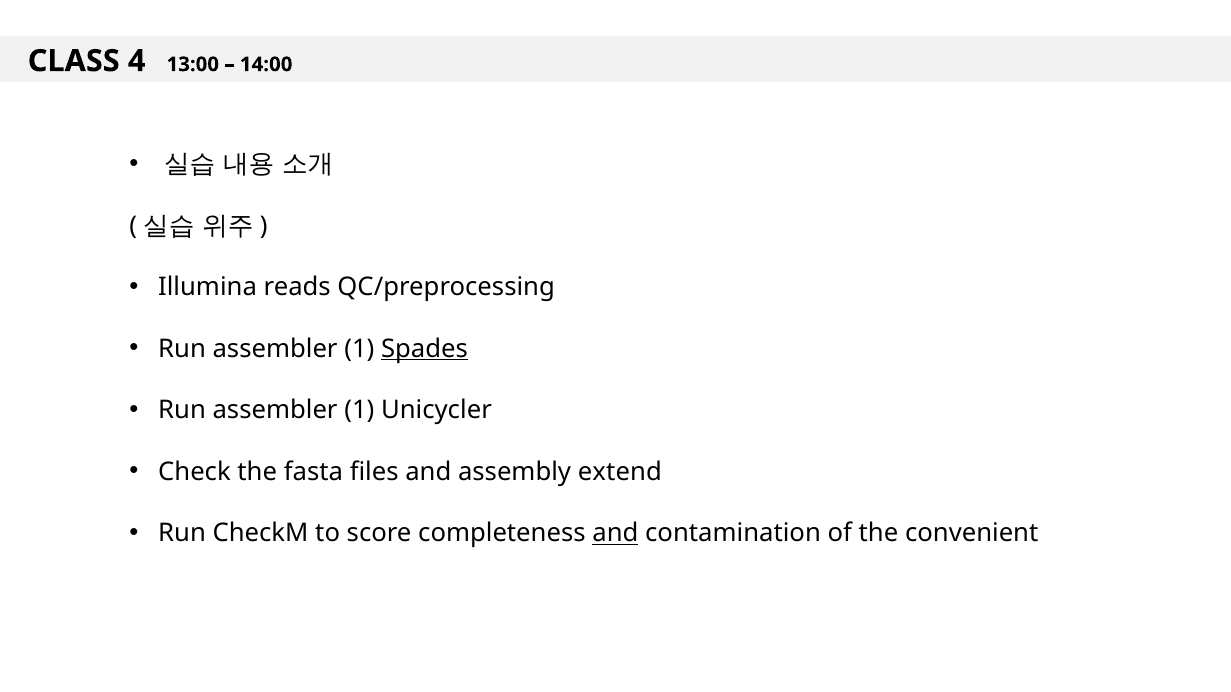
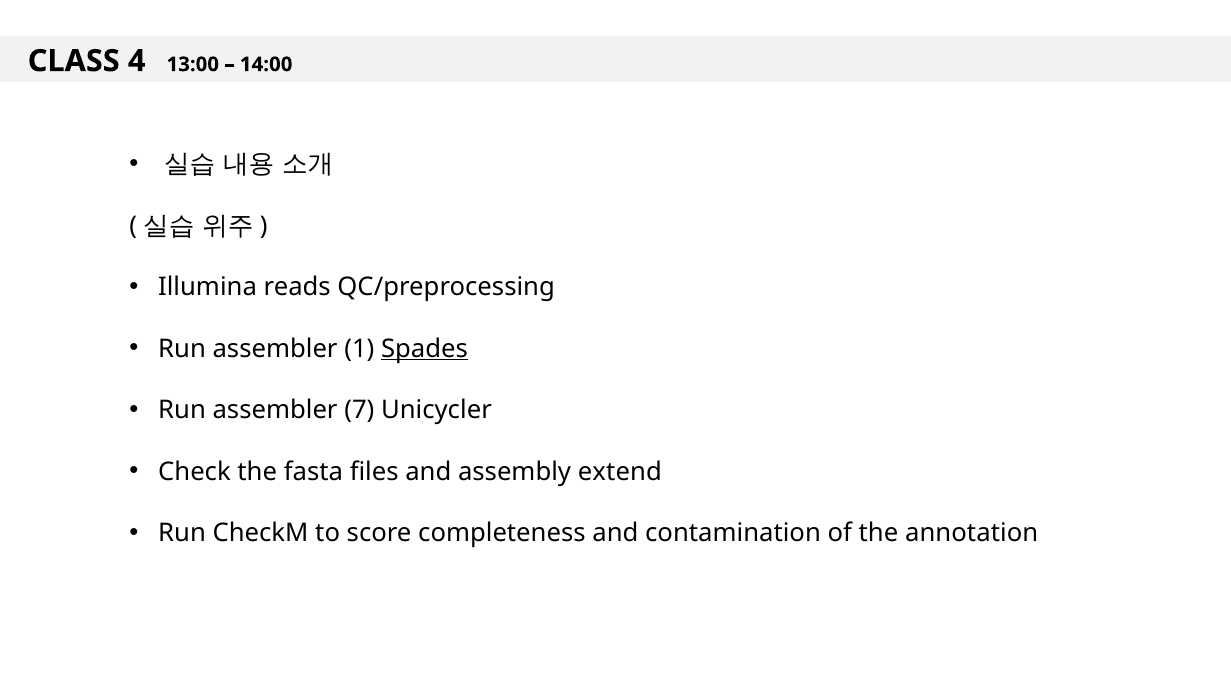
1 at (359, 410): 1 -> 7
and at (615, 534) underline: present -> none
convenient: convenient -> annotation
